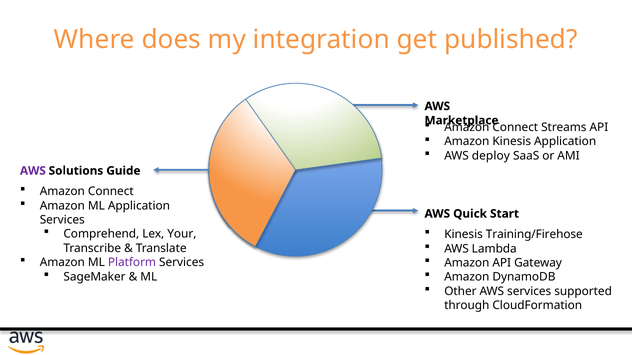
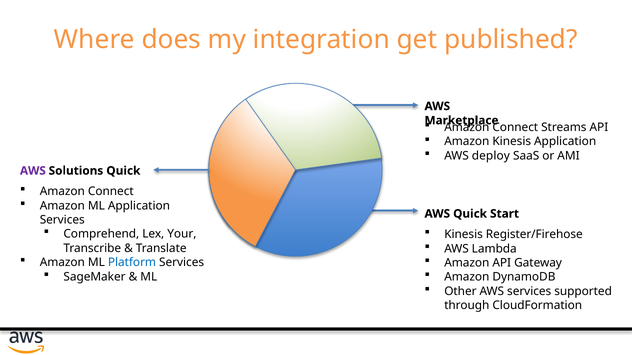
Solutions Guide: Guide -> Quick
Training/Firehose: Training/Firehose -> Register/Firehose
Platform colour: purple -> blue
